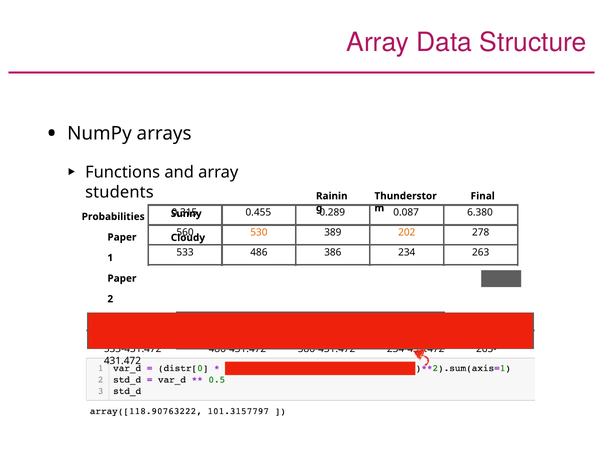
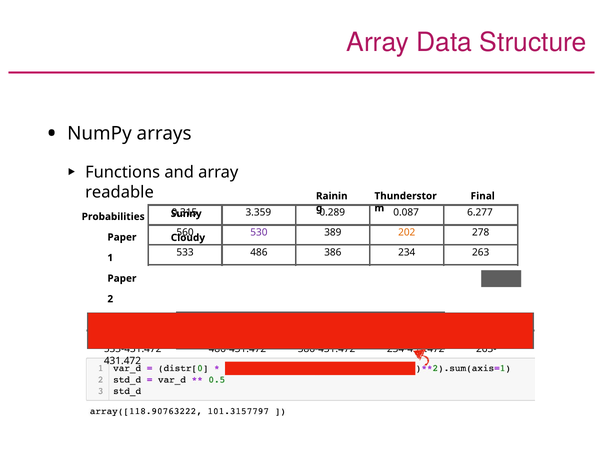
students: students -> readable
0.455: 0.455 -> 3.359
6.380: 6.380 -> 6.277
530 colour: orange -> purple
